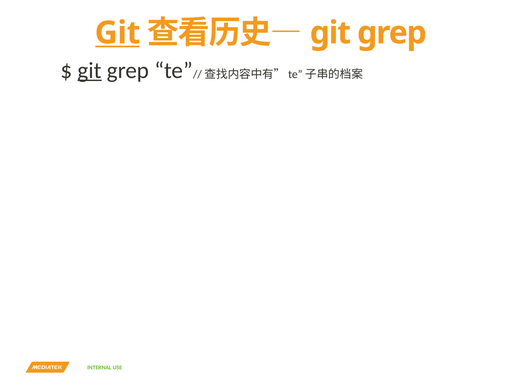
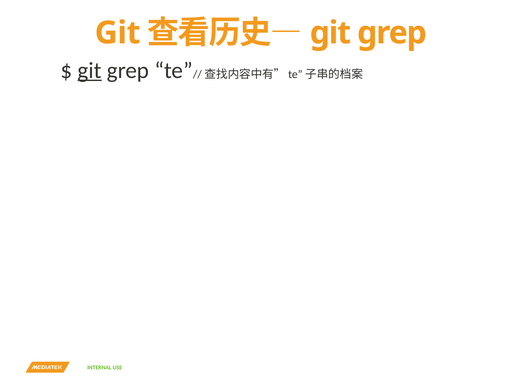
Git at (118, 33) underline: present -> none
